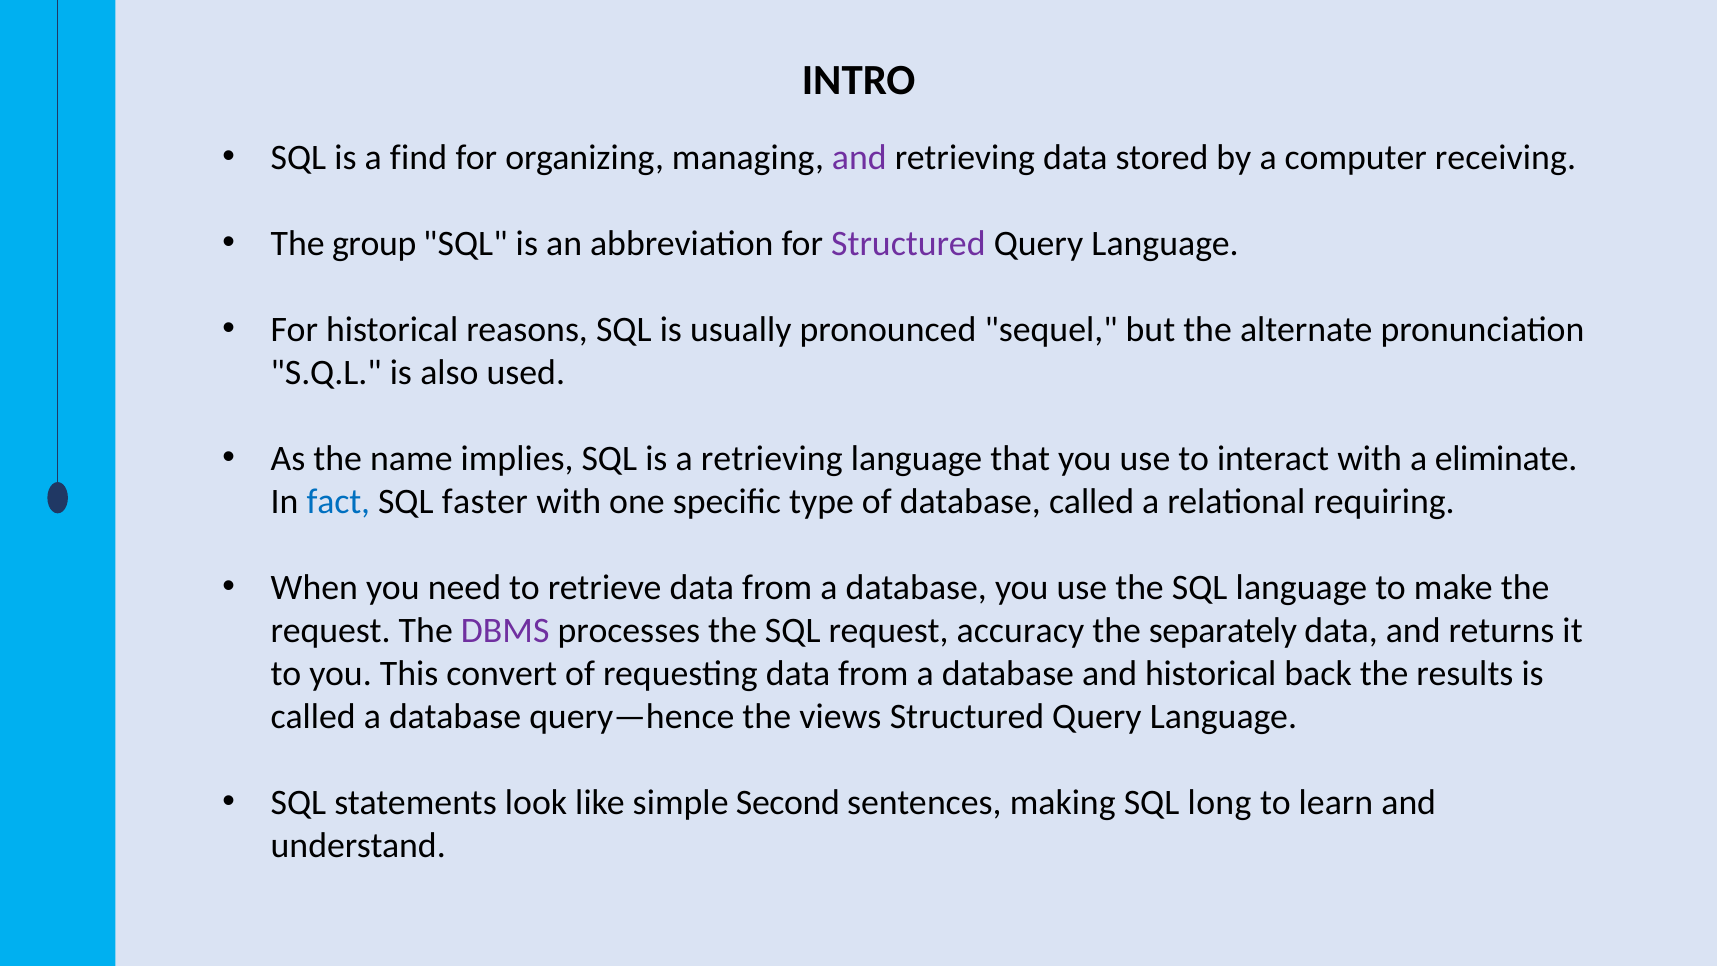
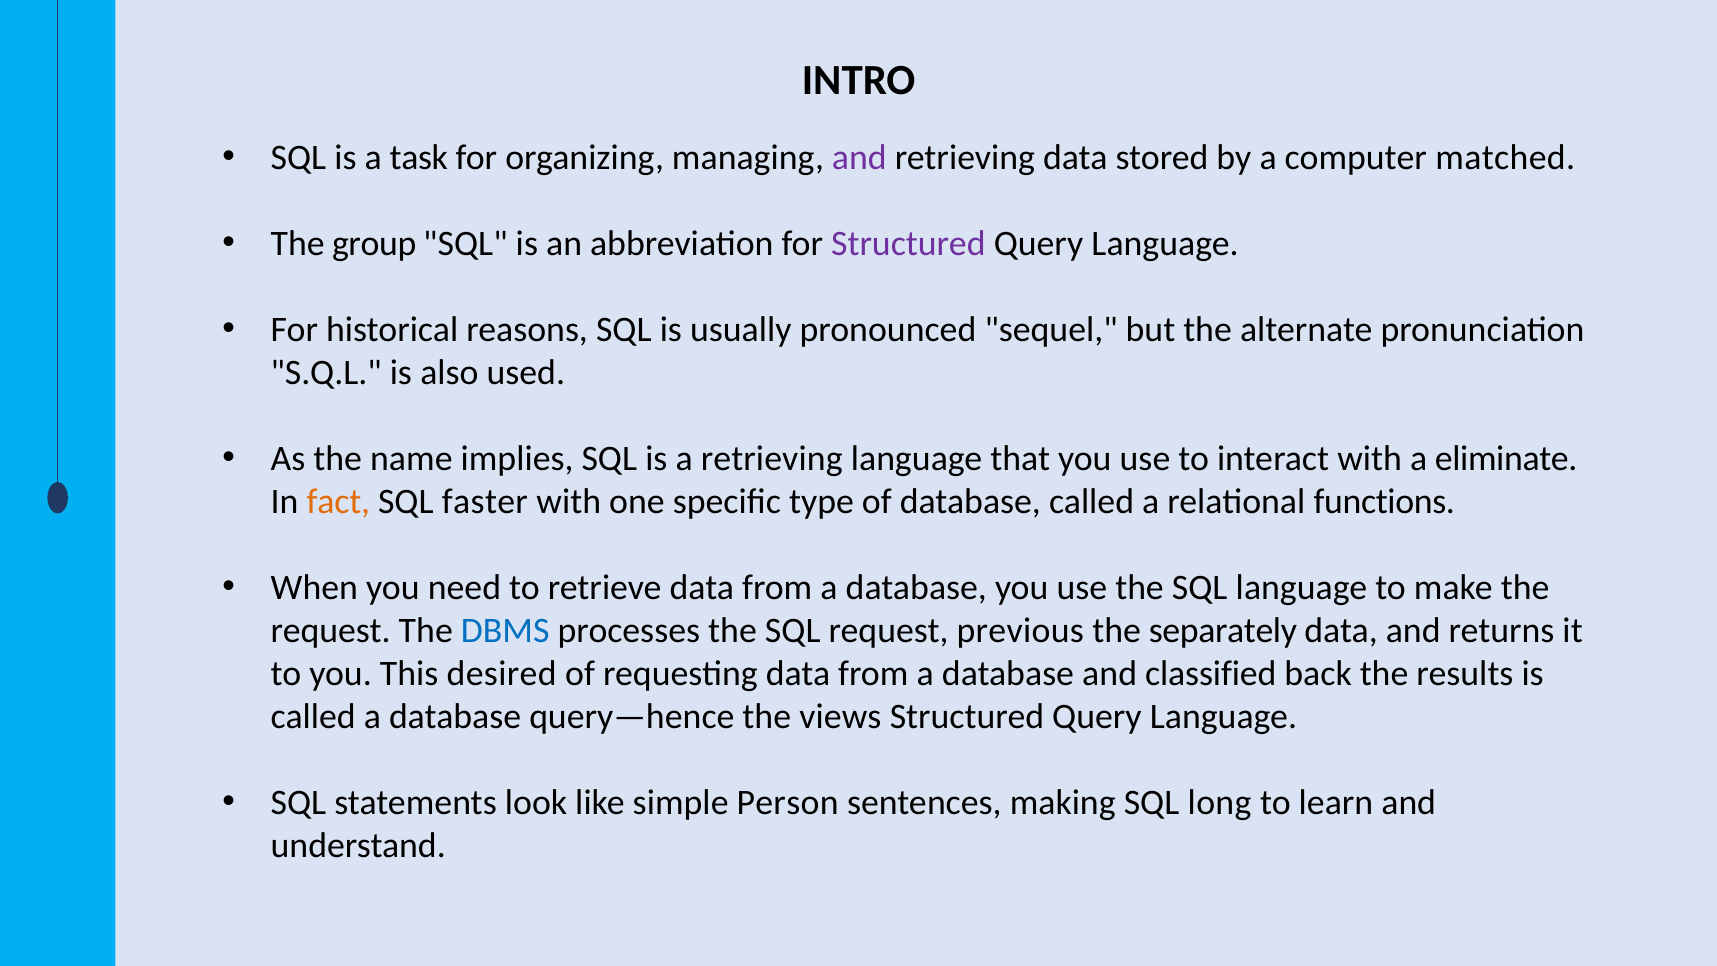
find: find -> task
receiving: receiving -> matched
fact colour: blue -> orange
requiring: requiring -> functions
DBMS colour: purple -> blue
accuracy: accuracy -> previous
convert: convert -> desired
and historical: historical -> classified
Second: Second -> Person
